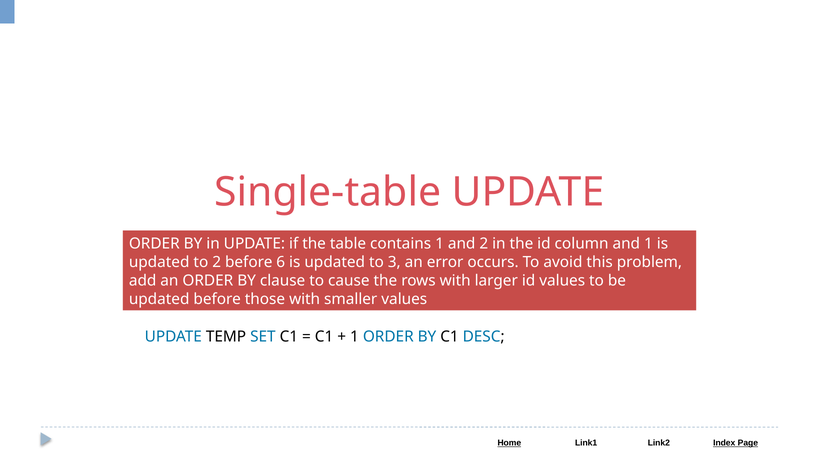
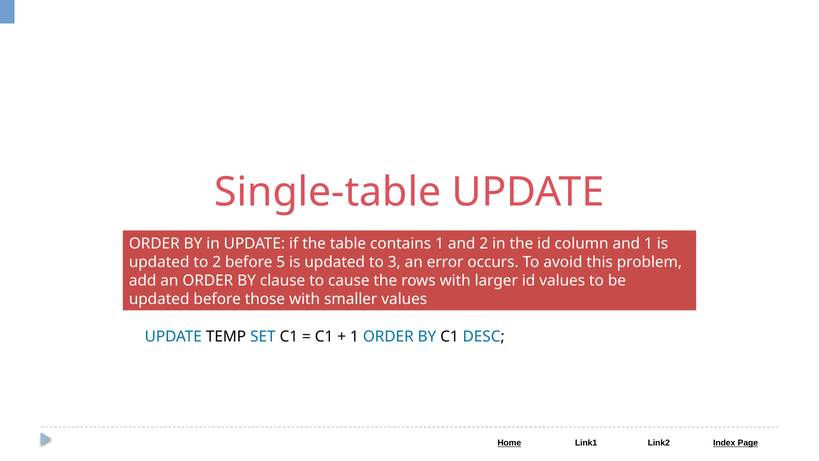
6: 6 -> 5
